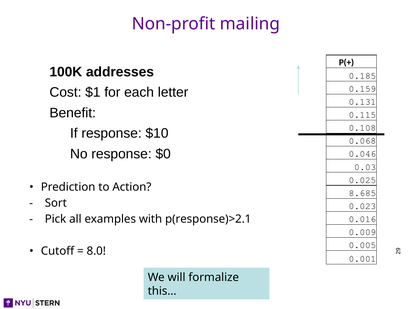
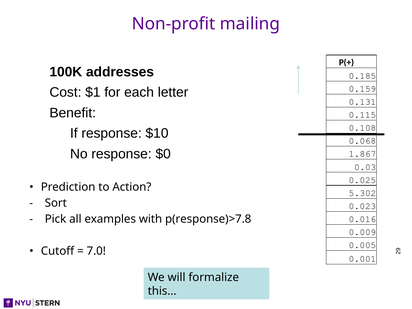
0.046: 0.046 -> 1.867
8.685: 8.685 -> 5.302
p(response)>2.1: p(response)>2.1 -> p(response)>7.8
8.0: 8.0 -> 7.0
